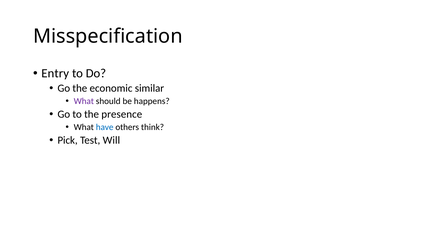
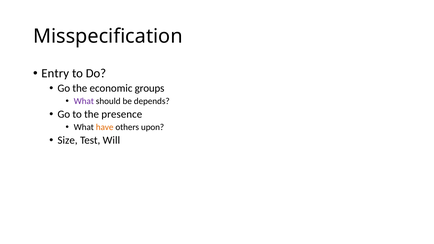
similar: similar -> groups
happens: happens -> depends
have colour: blue -> orange
think: think -> upon
Pick: Pick -> Size
